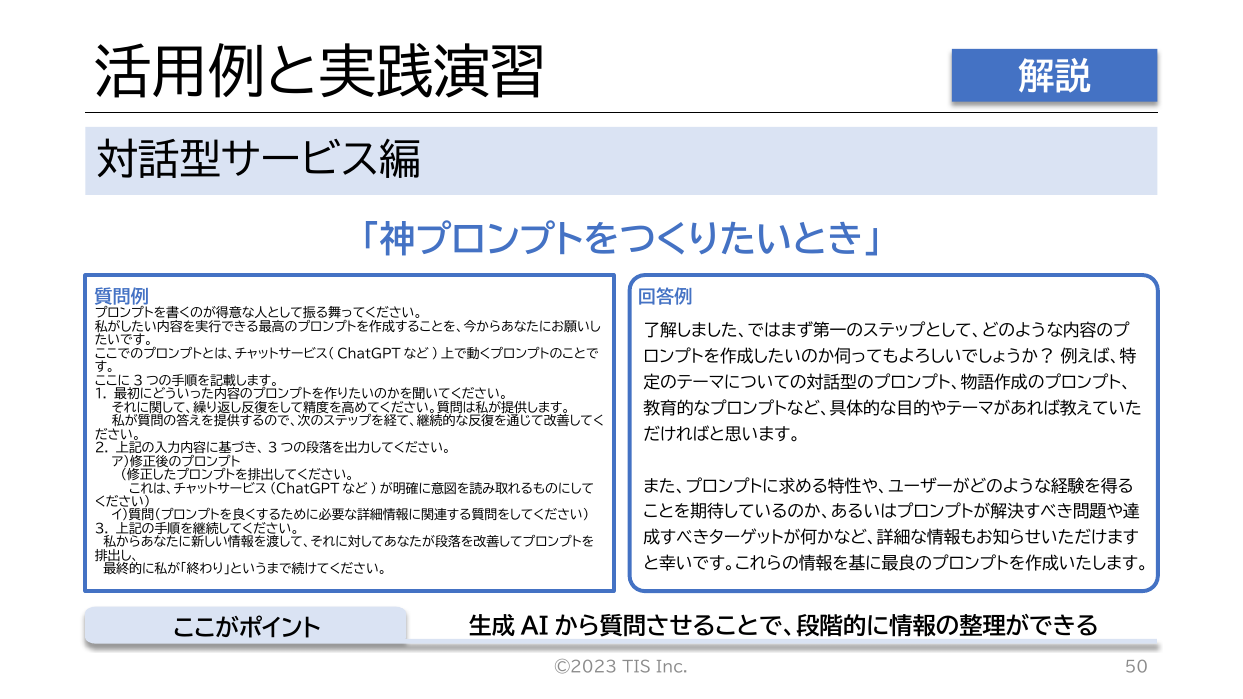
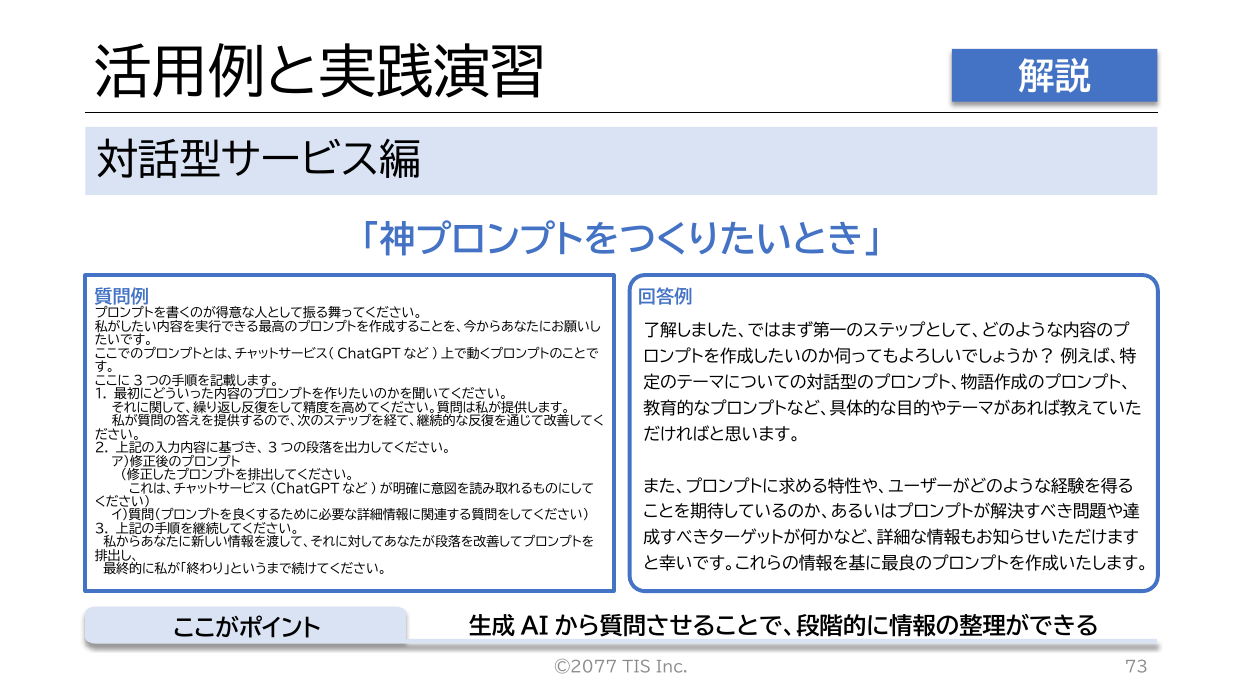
©2023: ©2023 -> ©2077
50: 50 -> 73
